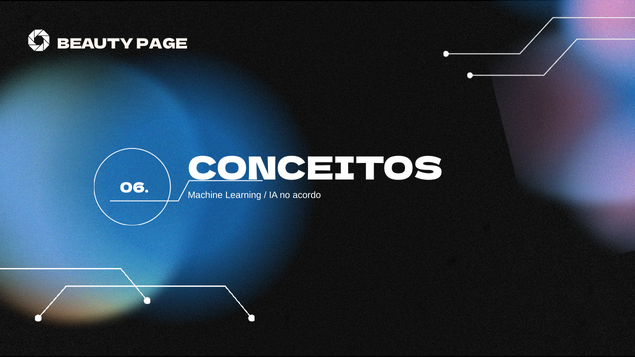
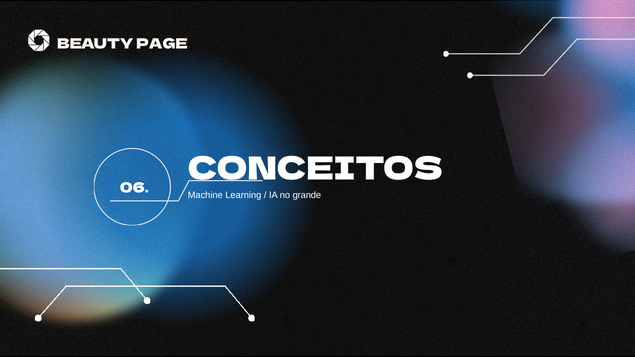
acordo: acordo -> grande
